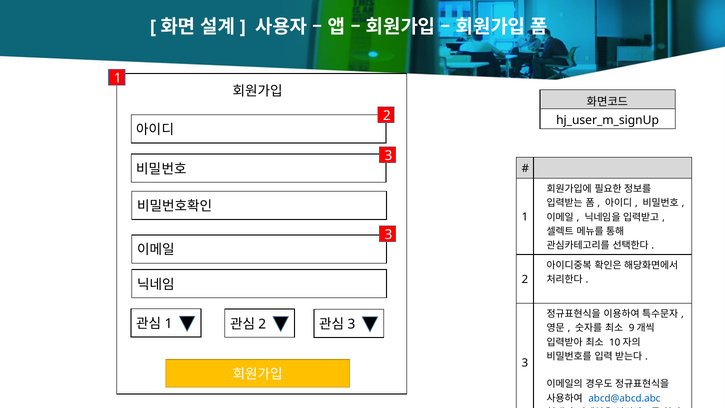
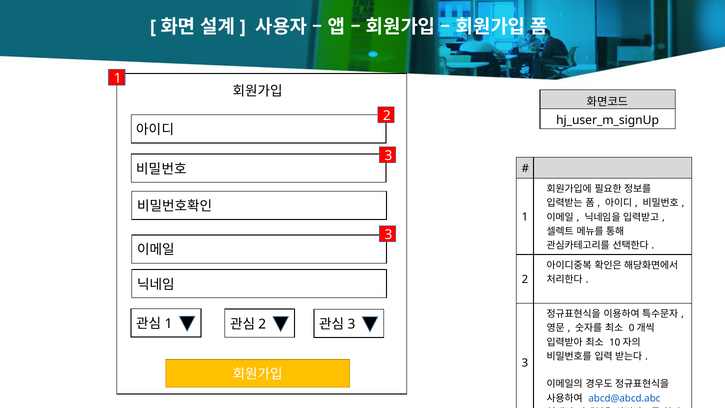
9: 9 -> 0
